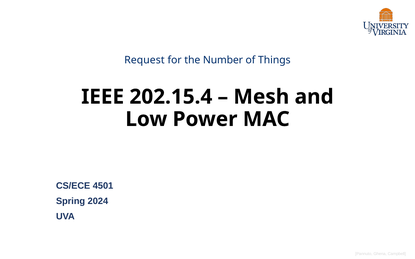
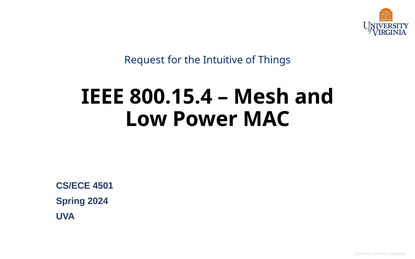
Number: Number -> Intuitive
202.15.4: 202.15.4 -> 800.15.4
